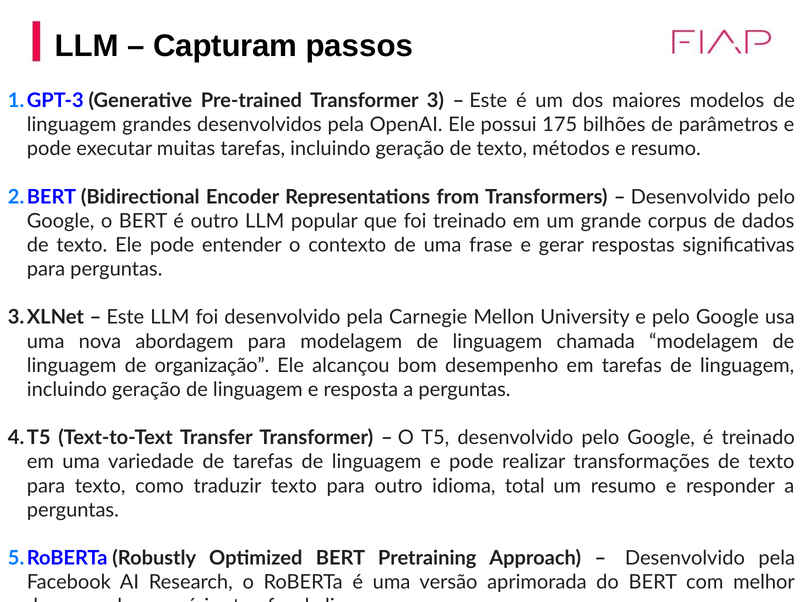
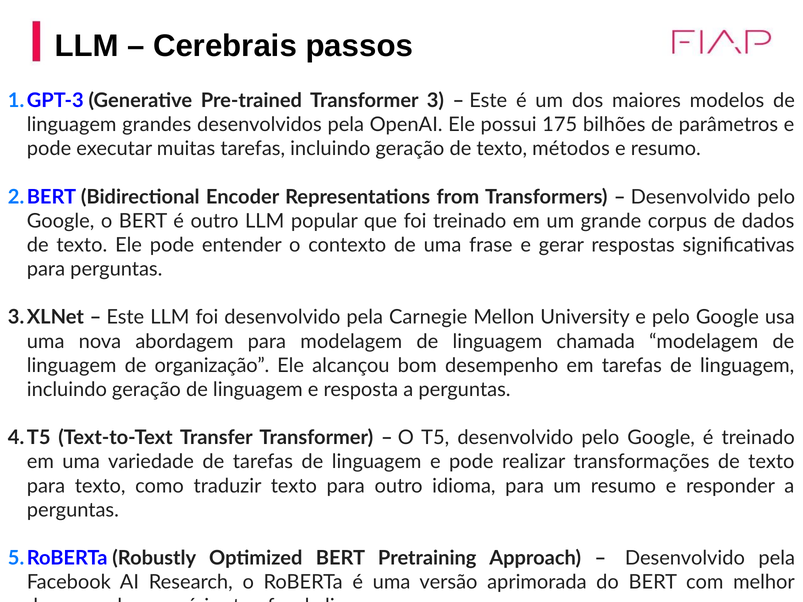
Capturam: Capturam -> Cerebrais
idioma total: total -> para
